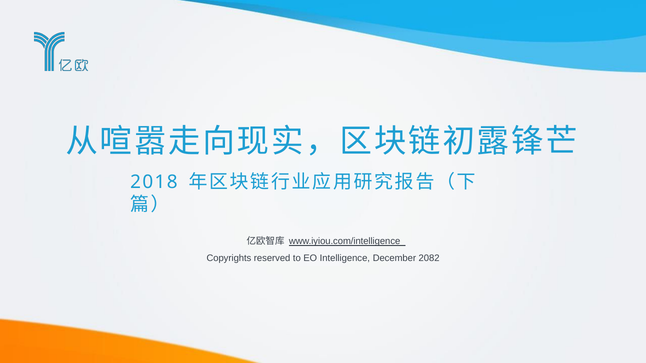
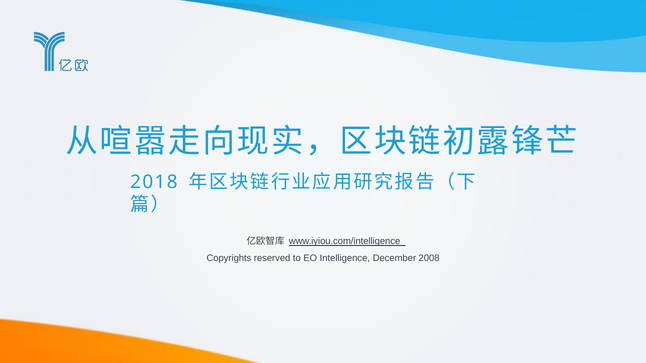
2082: 2082 -> 2008
